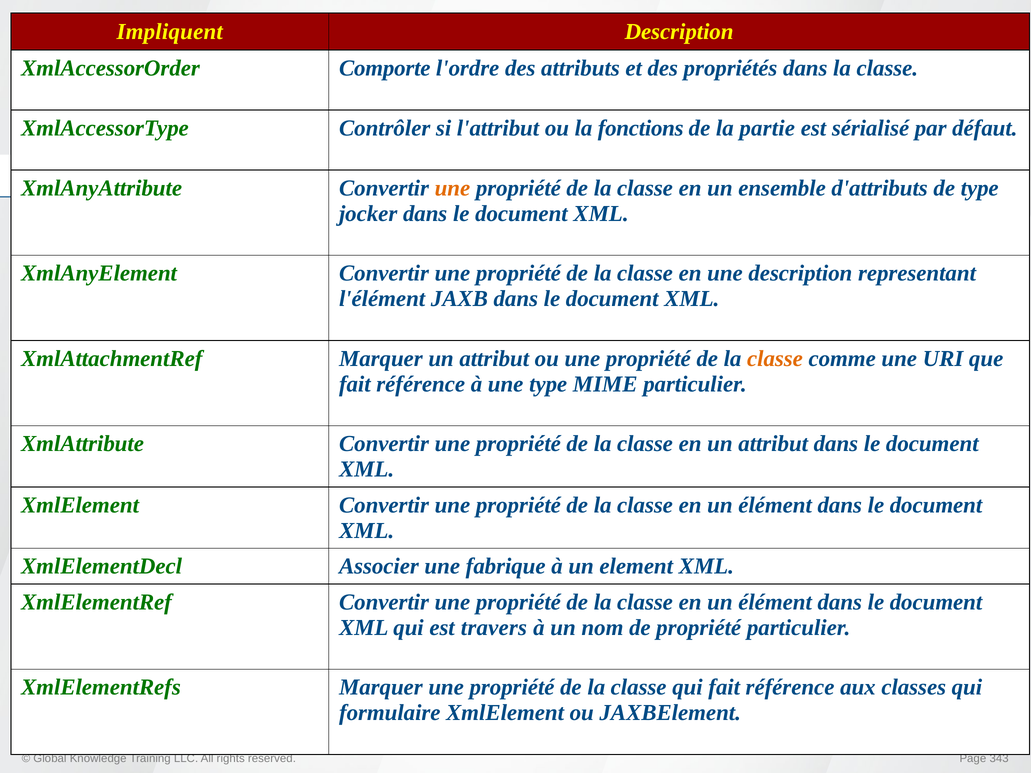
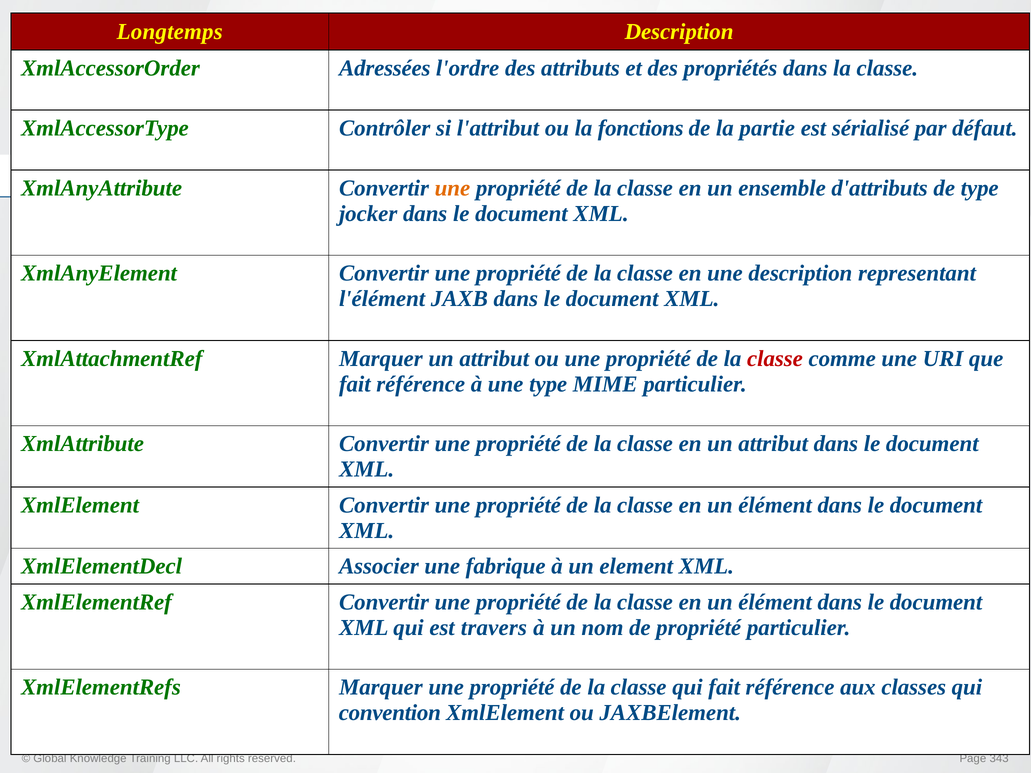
Impliquent: Impliquent -> Longtemps
Comporte: Comporte -> Adressées
classe at (775, 359) colour: orange -> red
formulaire: formulaire -> convention
